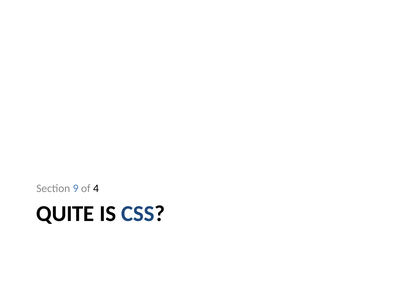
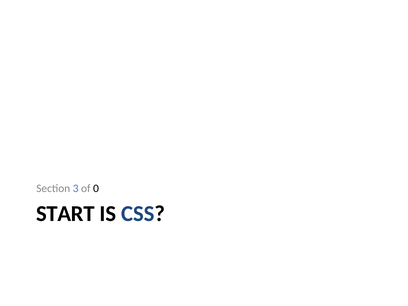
9: 9 -> 3
4: 4 -> 0
QUITE: QUITE -> START
